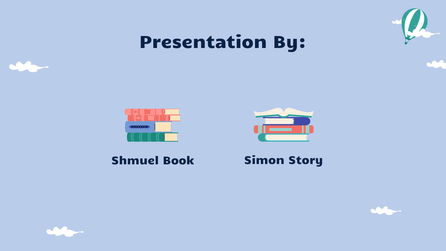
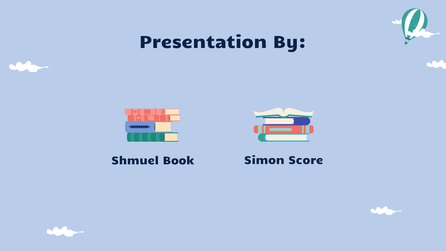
Story: Story -> Score
